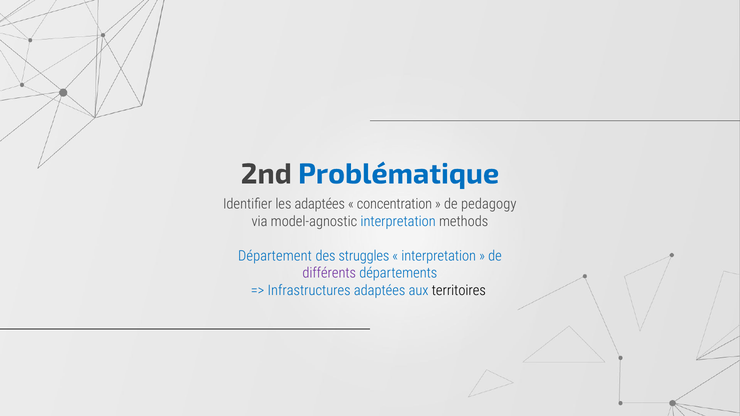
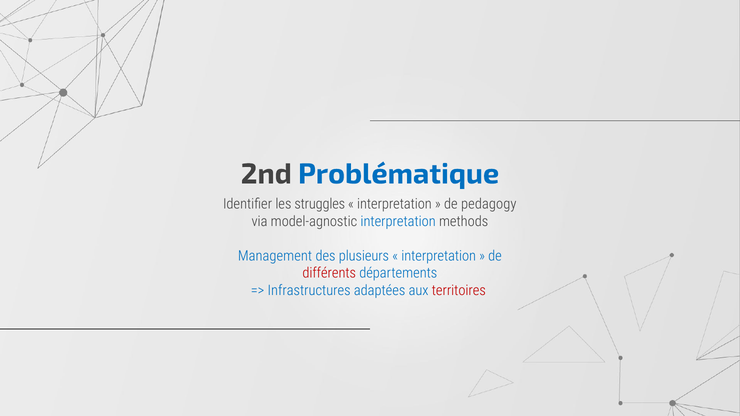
les adaptées: adaptées -> struggles
concentration at (394, 204): concentration -> interpretation
Département: Département -> Management
struggles: struggles -> plusieurs
différents colour: purple -> red
territoires colour: black -> red
